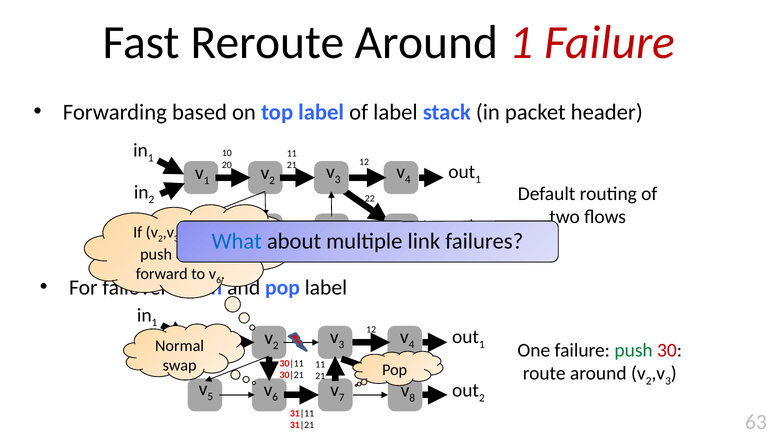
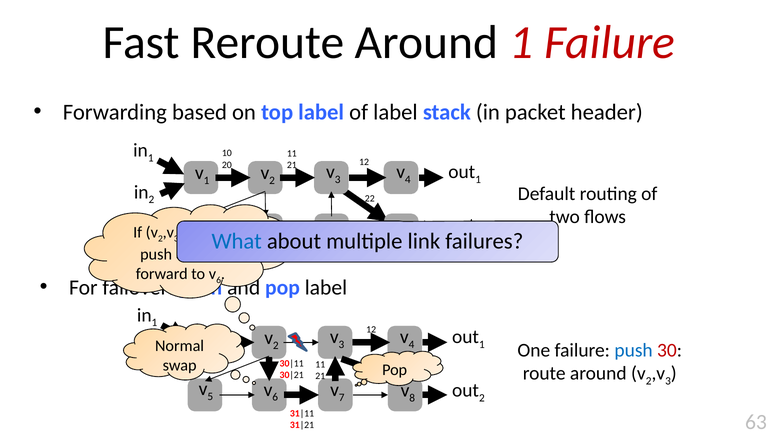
push at (634, 350) colour: green -> blue
